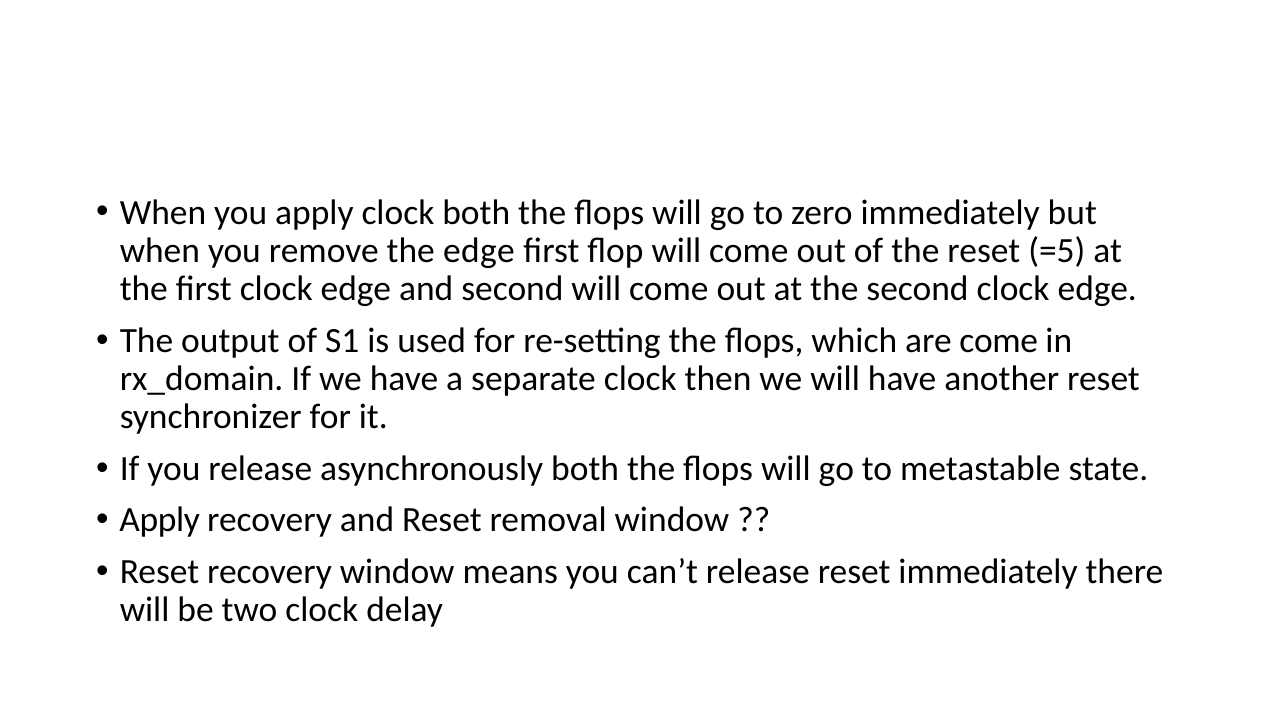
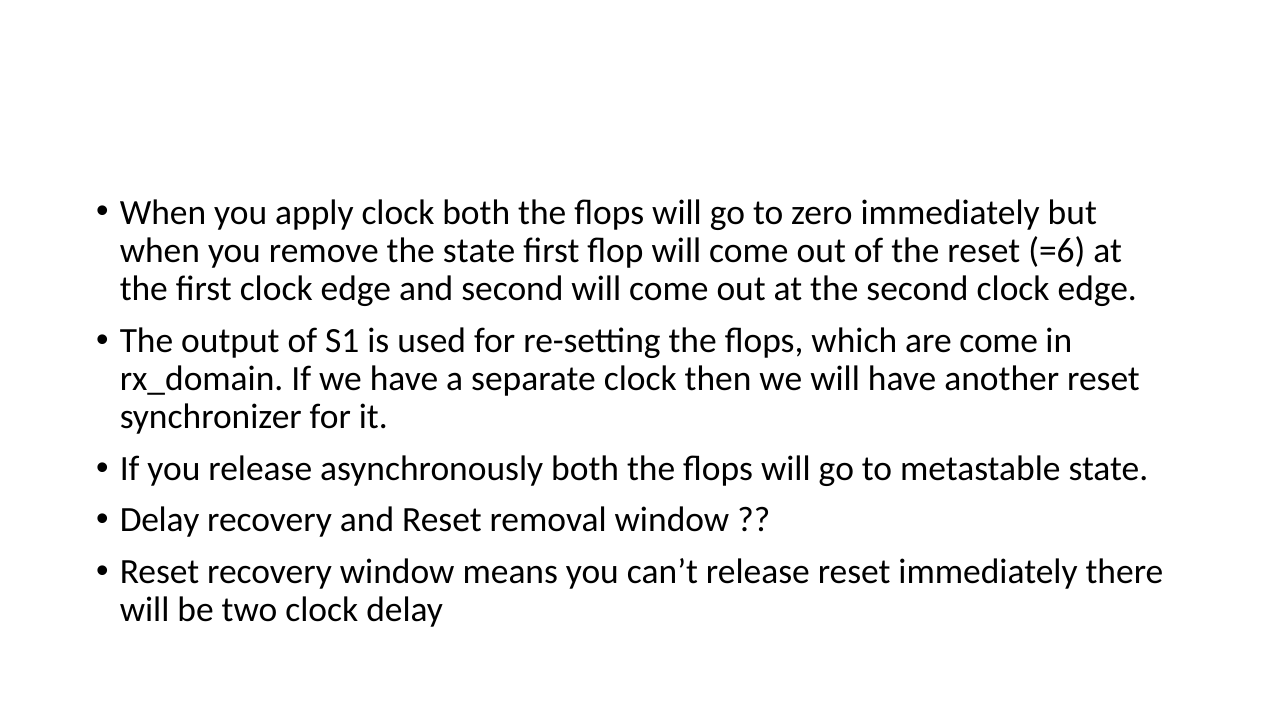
the edge: edge -> state
=5: =5 -> =6
Apply at (160, 520): Apply -> Delay
